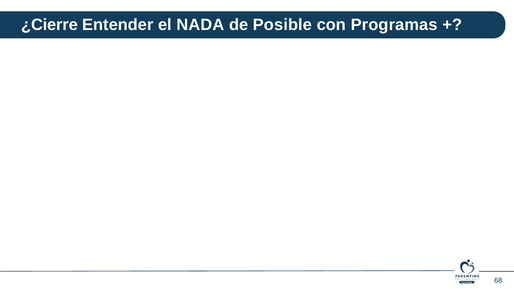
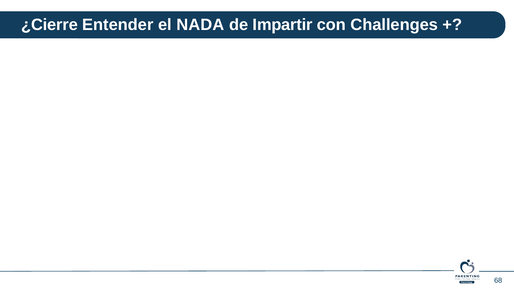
Posible: Posible -> Impartir
Programas: Programas -> Challenges
